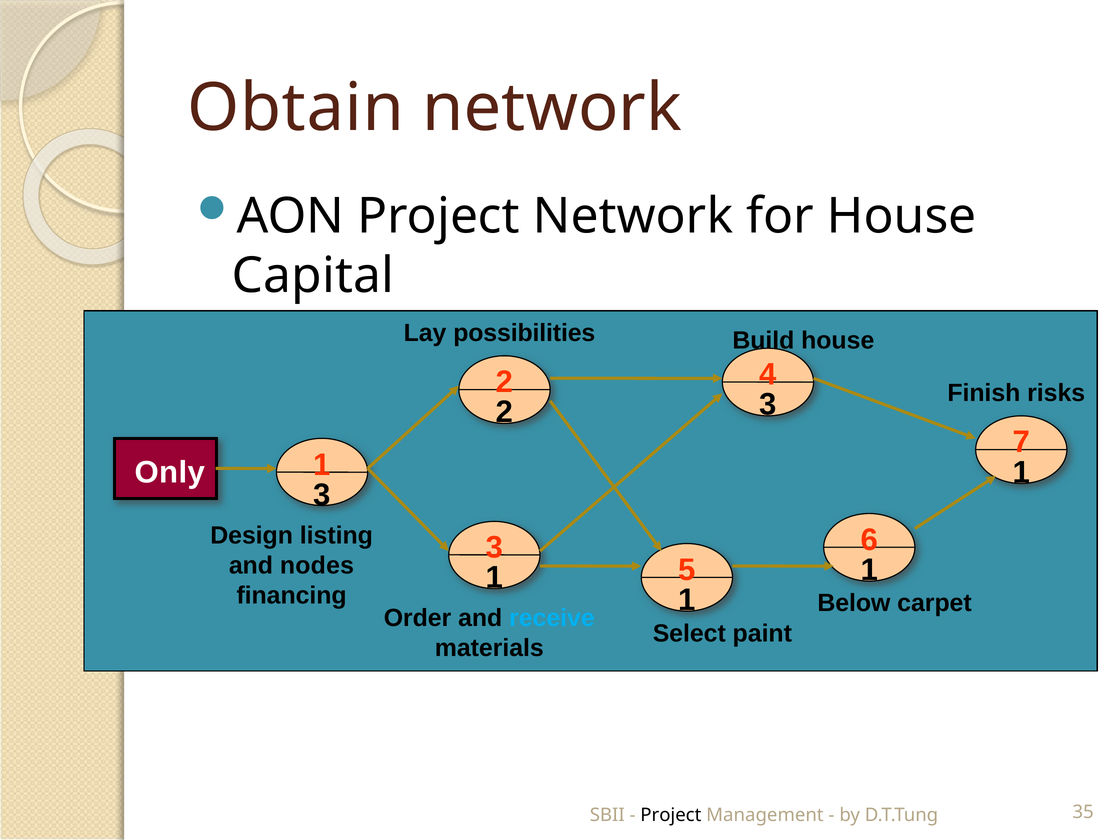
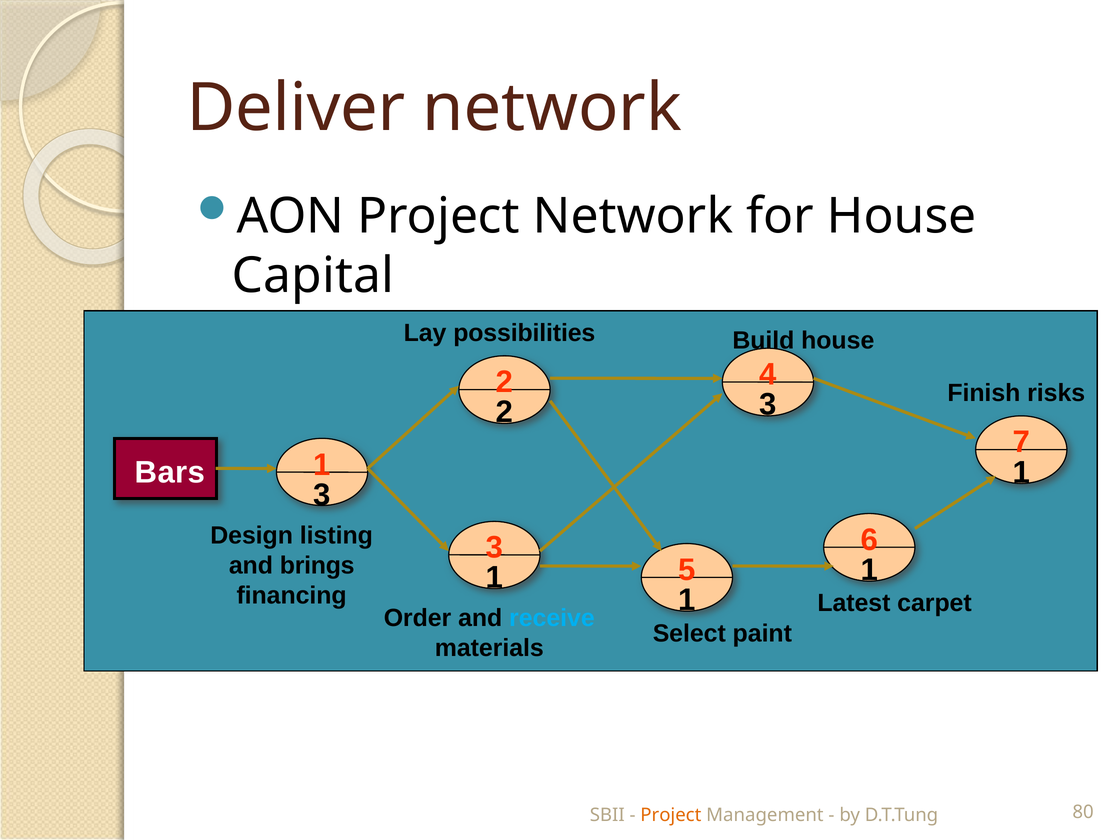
Obtain: Obtain -> Deliver
Only: Only -> Bars
nodes: nodes -> brings
Below: Below -> Latest
Project at (671, 815) colour: black -> orange
35: 35 -> 80
